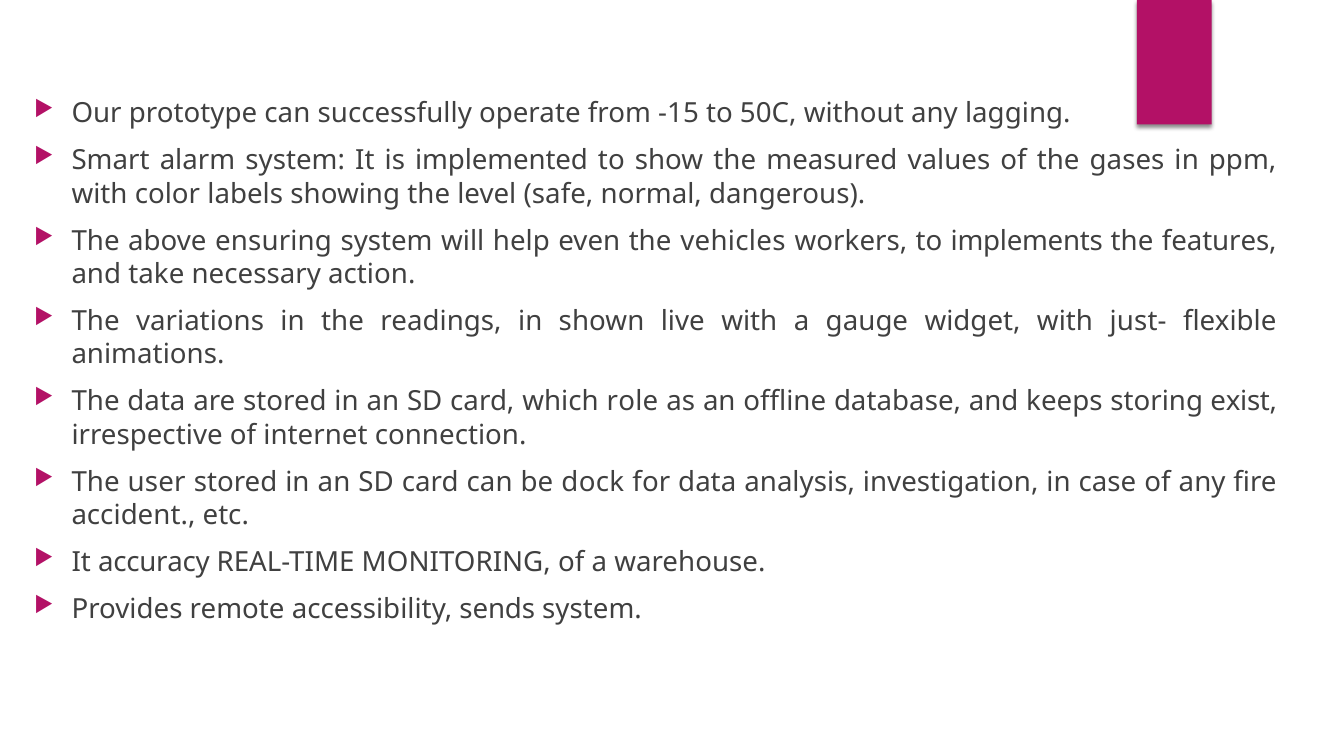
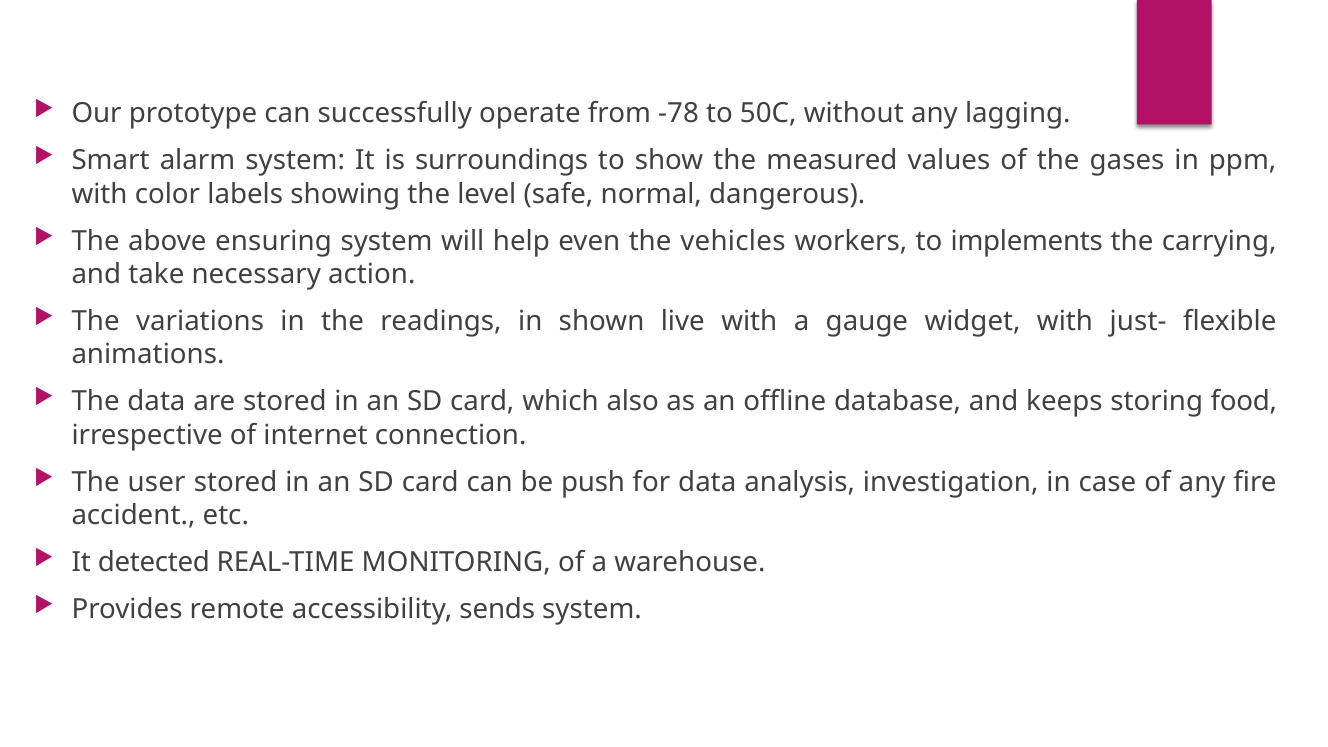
-15: -15 -> -78
implemented: implemented -> surroundings
features: features -> carrying
role: role -> also
exist: exist -> food
dock: dock -> push
accuracy: accuracy -> detected
